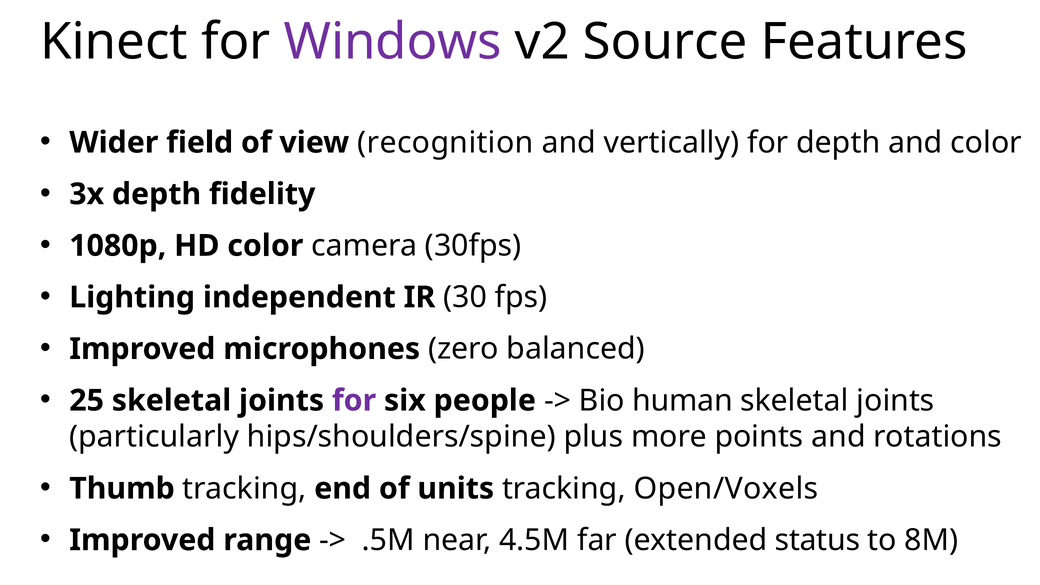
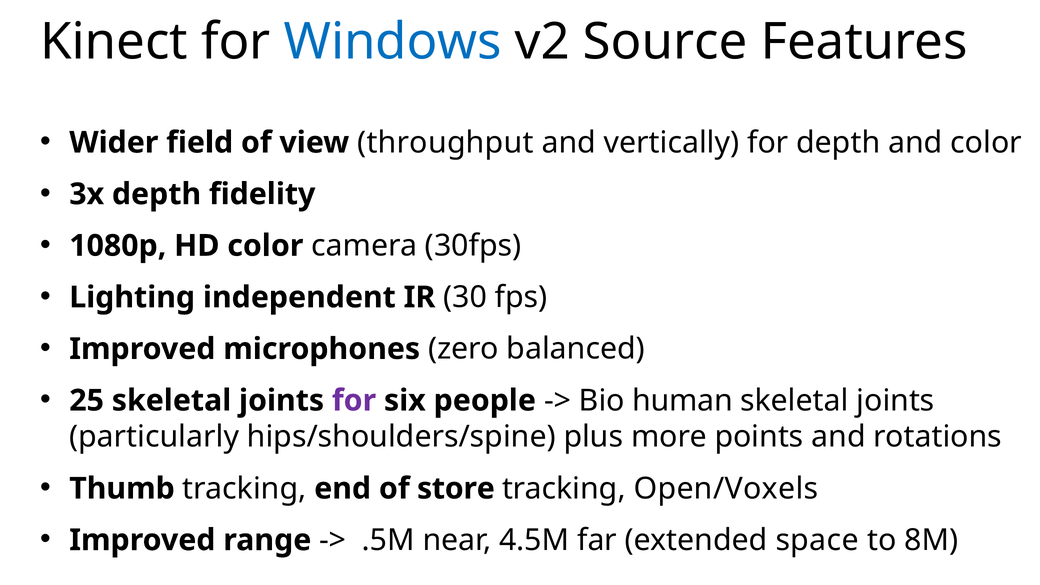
Windows colour: purple -> blue
recognition: recognition -> throughput
units: units -> store
status: status -> space
